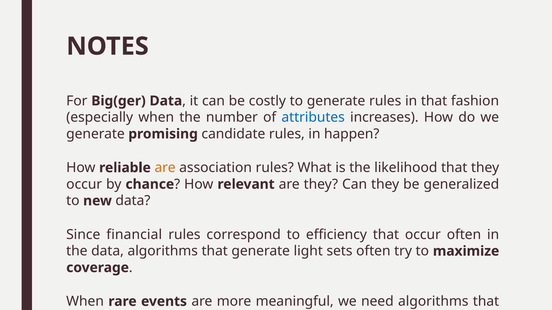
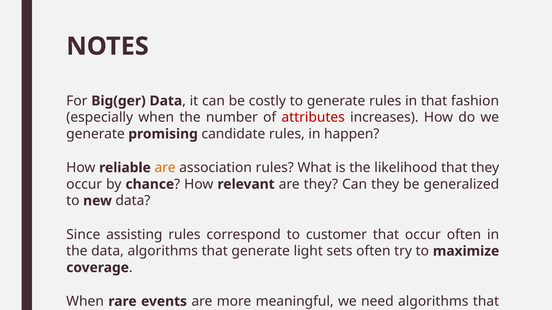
attributes colour: blue -> red
financial: financial -> assisting
efficiency: efficiency -> customer
